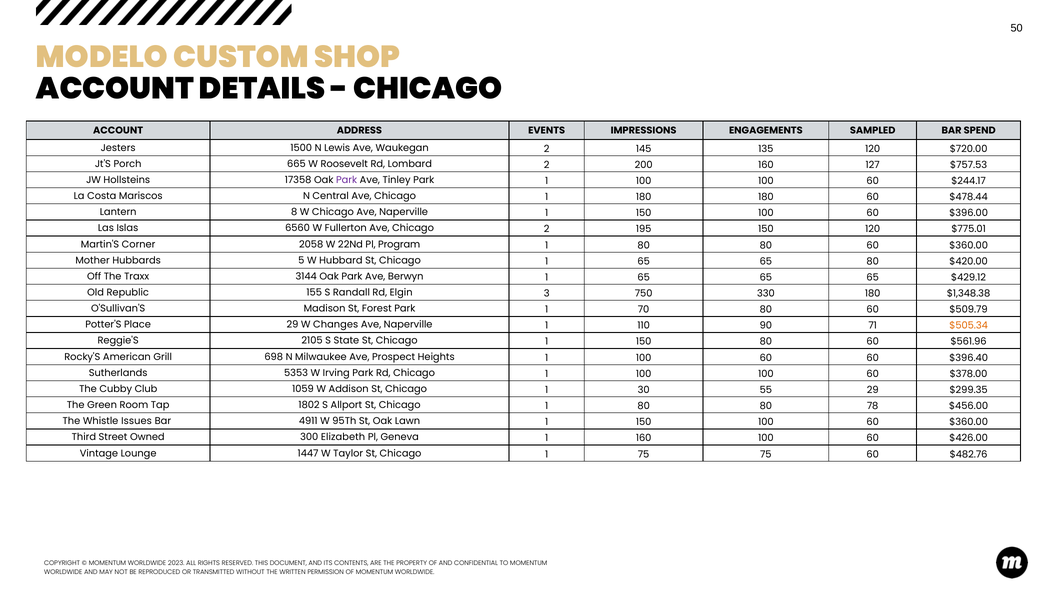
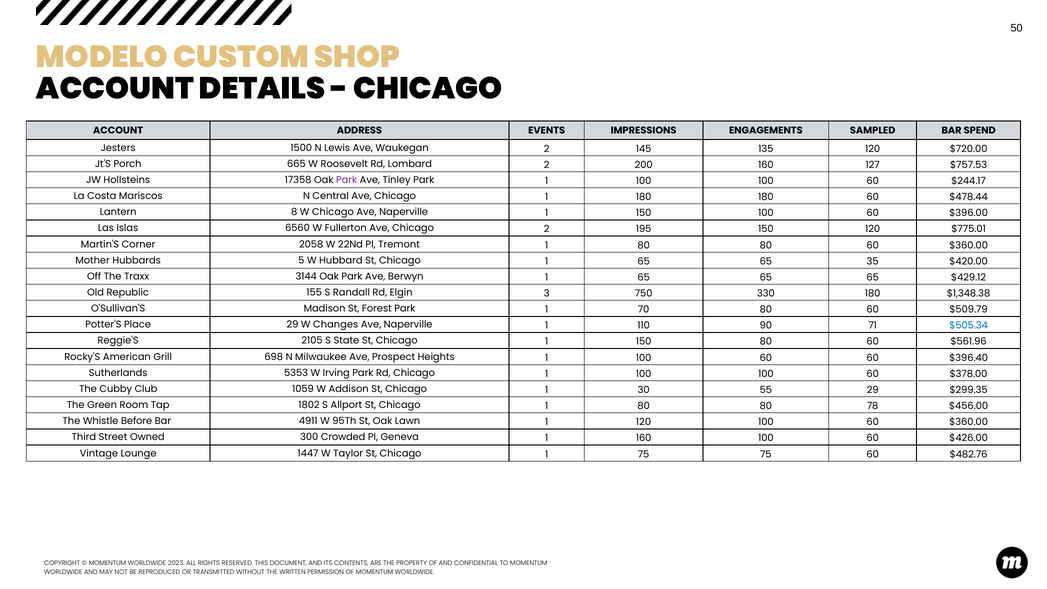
Program: Program -> Tremont
65 80: 80 -> 35
$505.34 colour: orange -> blue
Issues: Issues -> Before
Lawn 1 150: 150 -> 120
Elizabeth: Elizabeth -> Crowded
